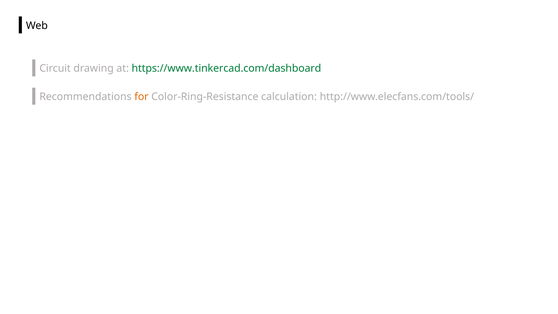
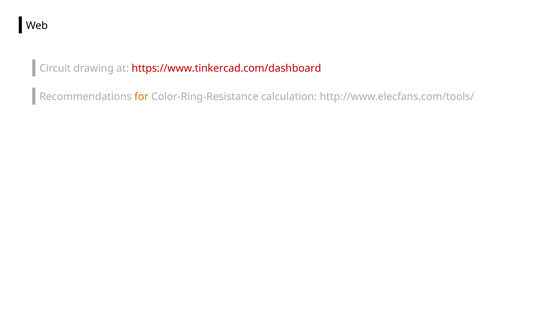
https://www.tinkercad.com/dashboard colour: green -> red
